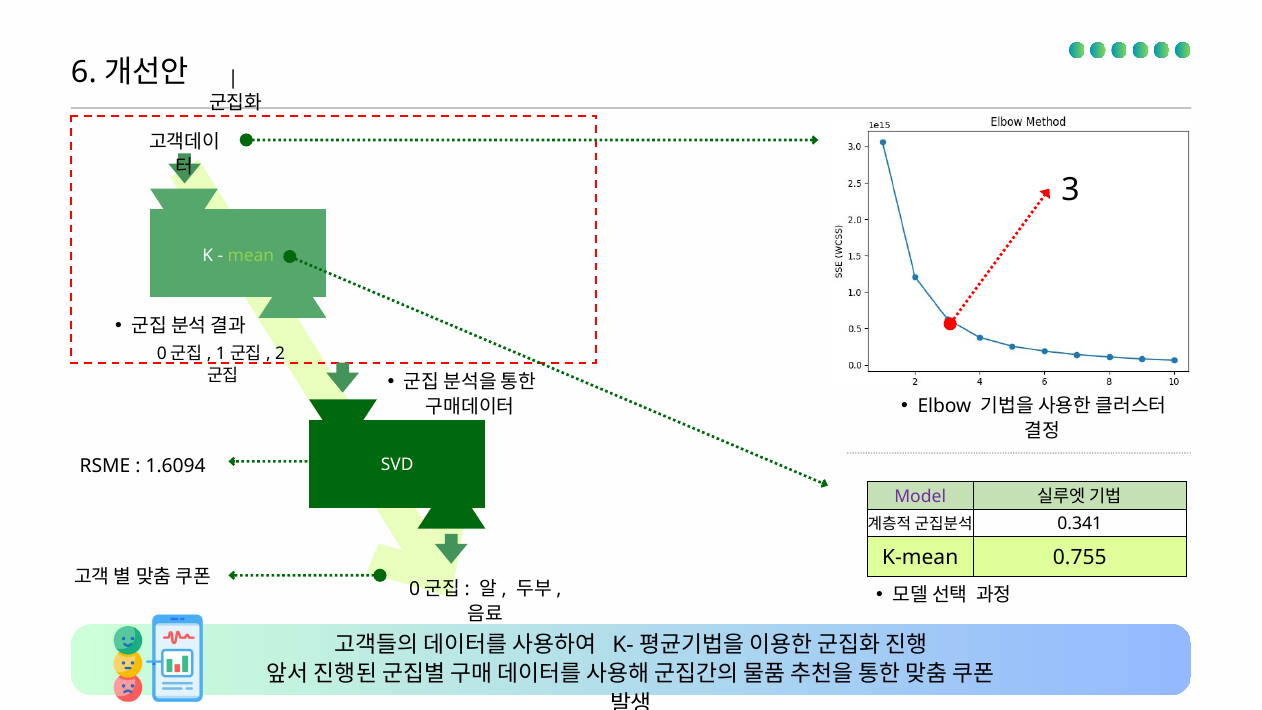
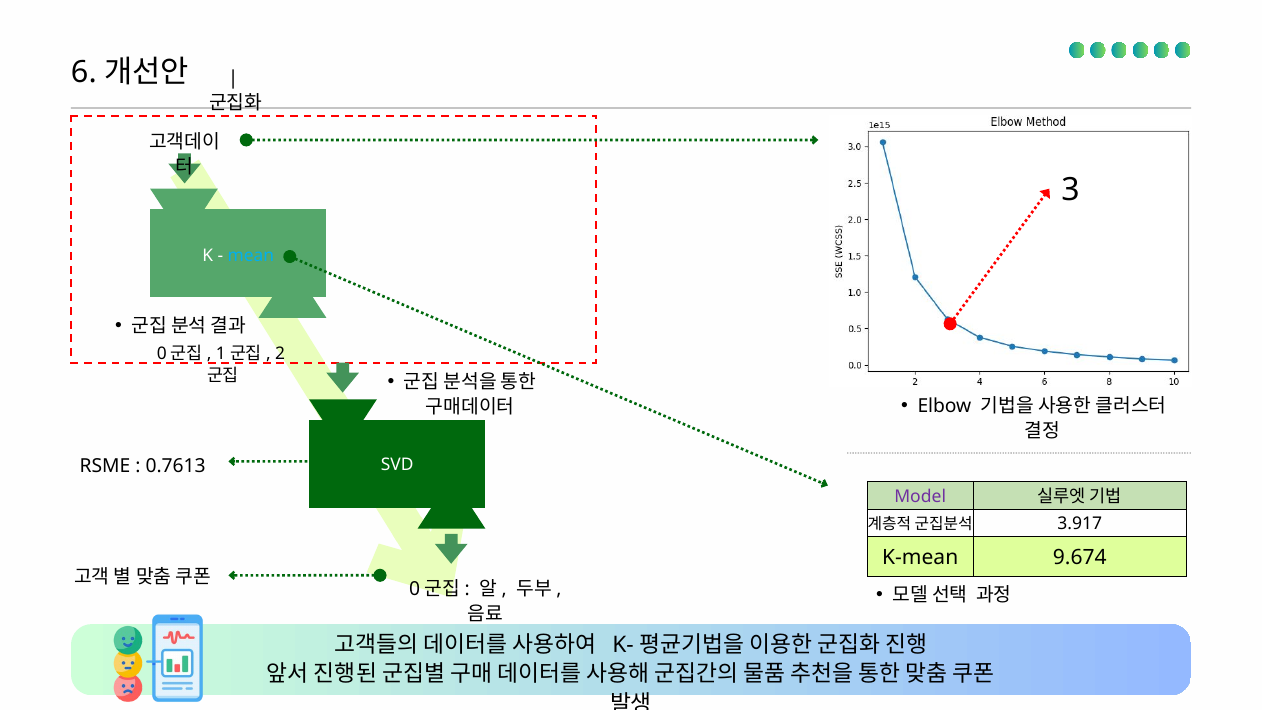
mean colour: light green -> light blue
1.6094: 1.6094 -> 0.7613
0.341: 0.341 -> 3.917
0.755: 0.755 -> 9.674
